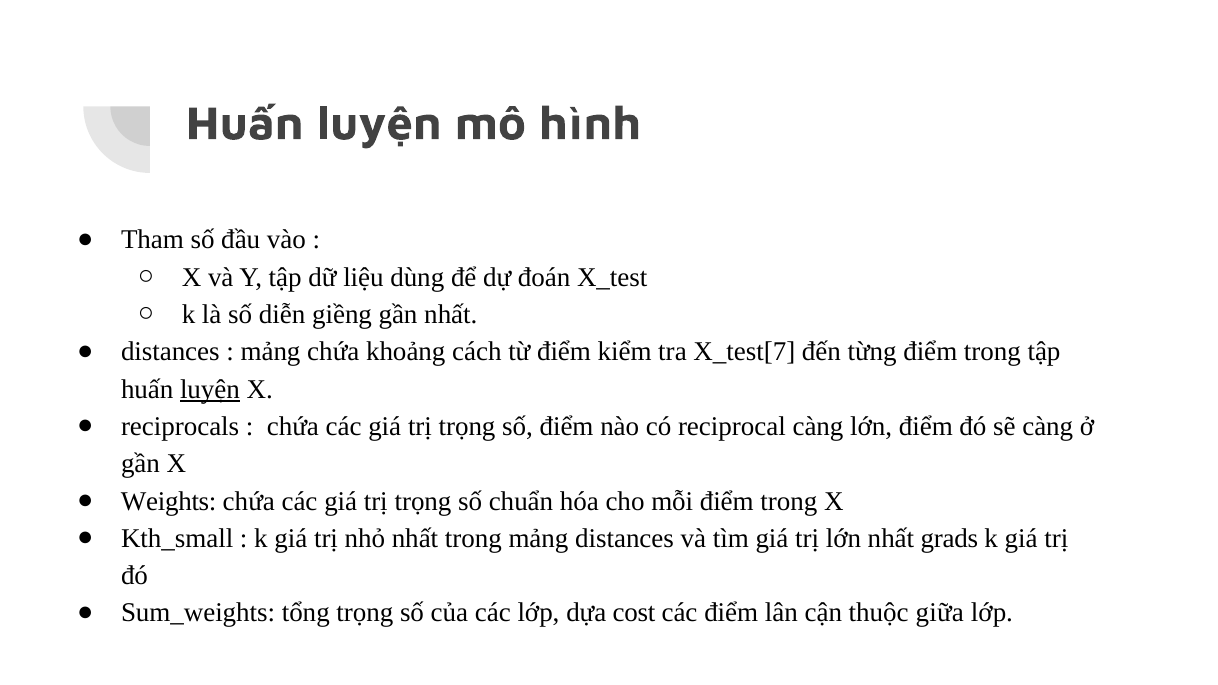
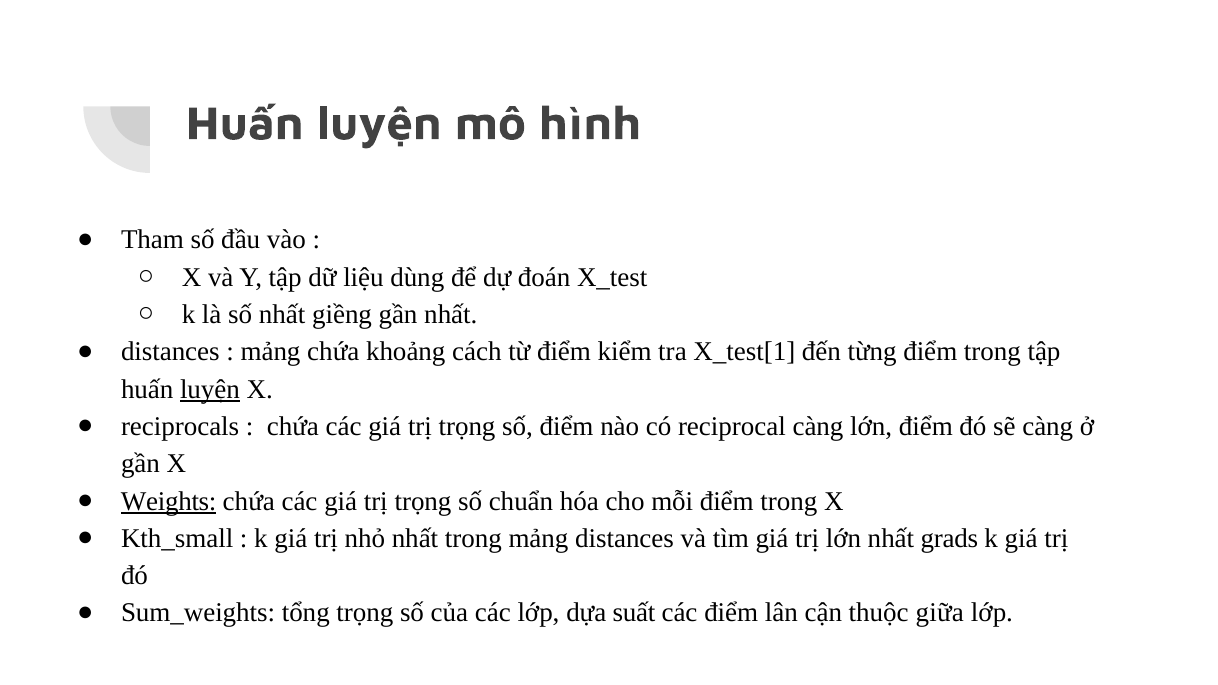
số diễn: diễn -> nhất
X_test[7: X_test[7 -> X_test[1
Weights underline: none -> present
cost: cost -> suất
